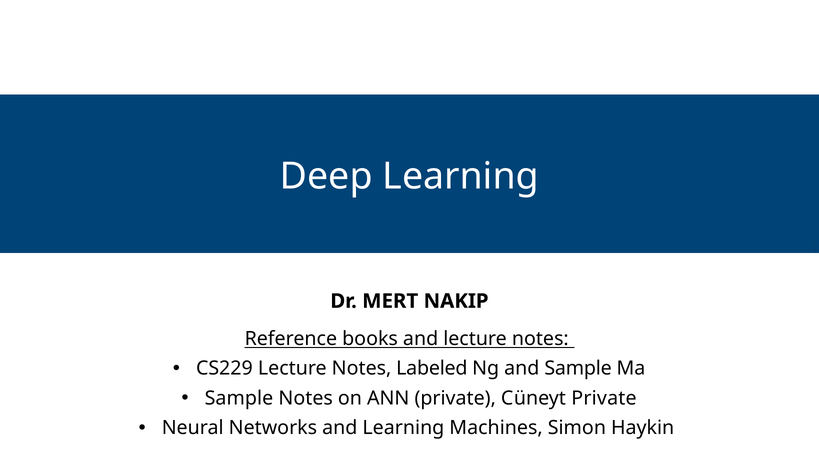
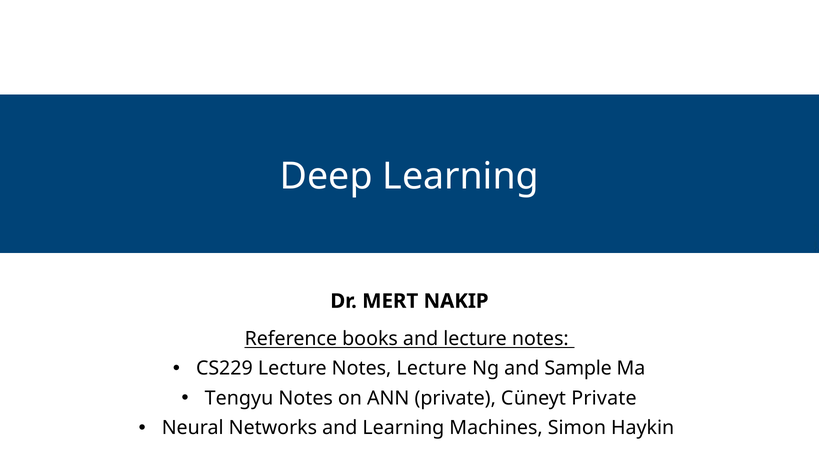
Notes Labeled: Labeled -> Lecture
Sample at (239, 399): Sample -> Tengyu
